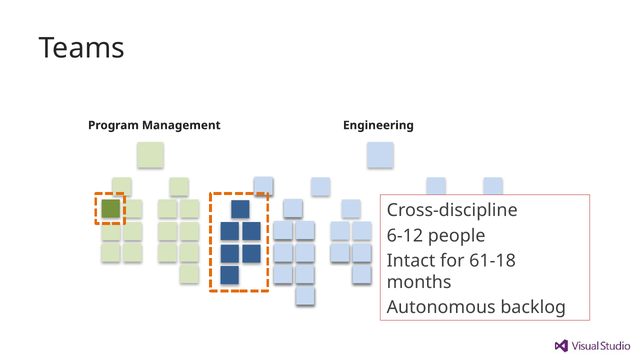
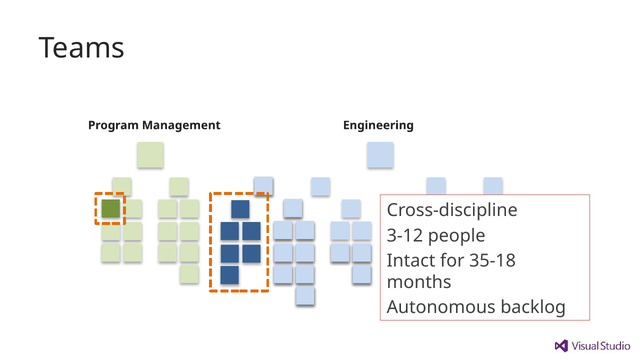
6-12: 6-12 -> 3-12
61-18: 61-18 -> 35-18
